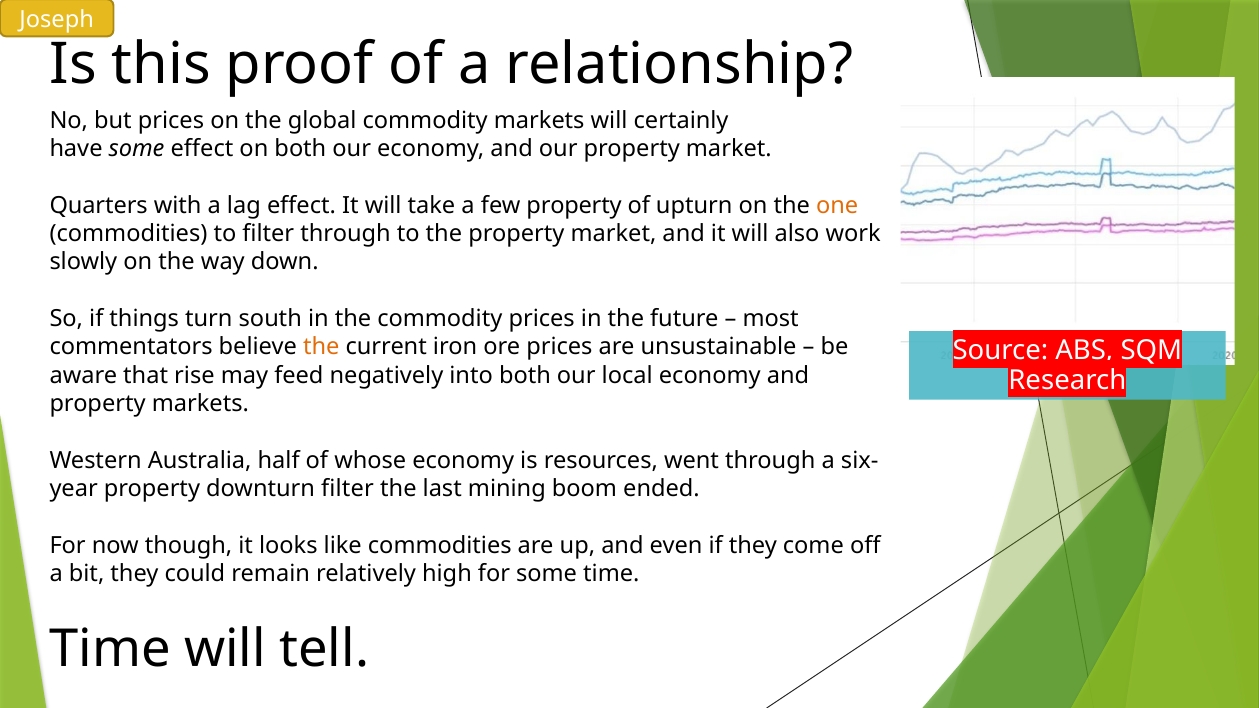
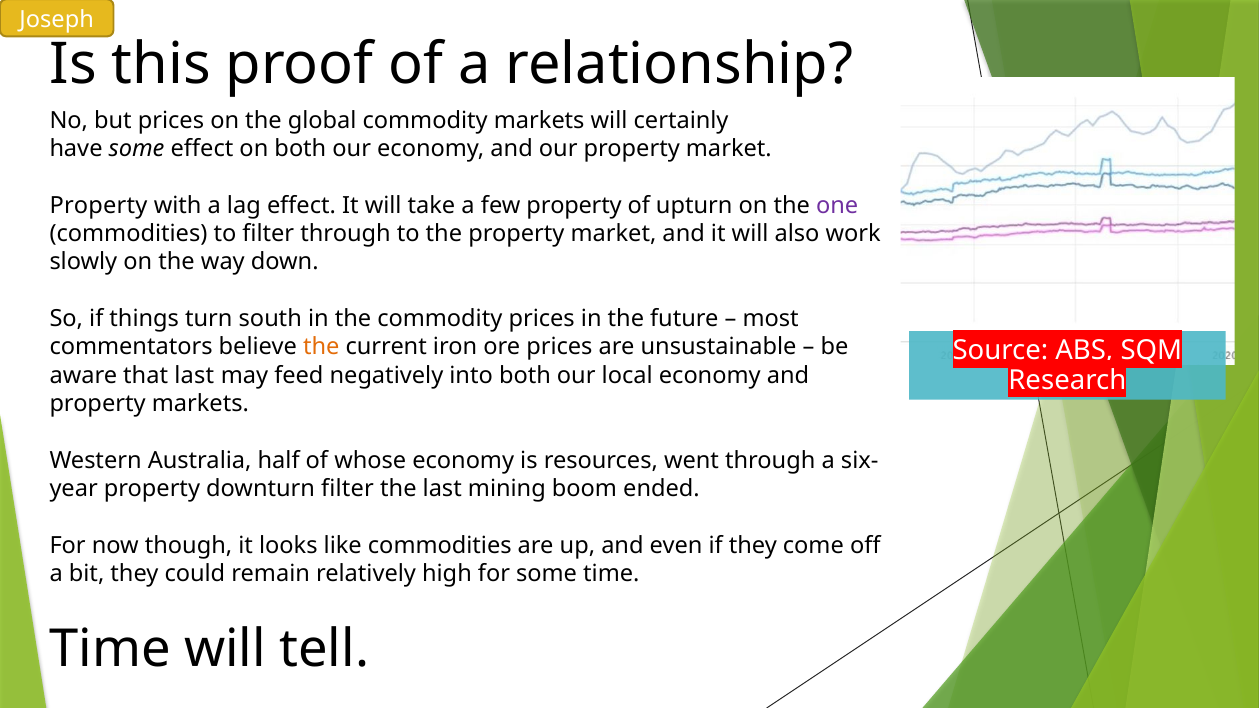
Quarters at (99, 206): Quarters -> Property
one colour: orange -> purple
that rise: rise -> last
